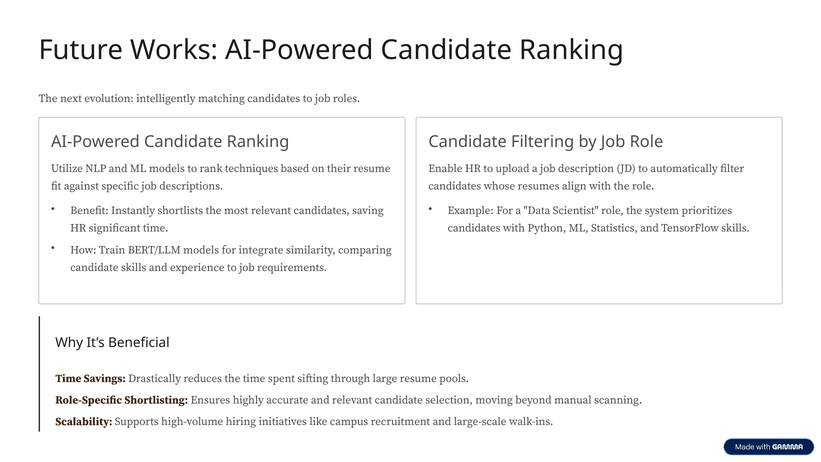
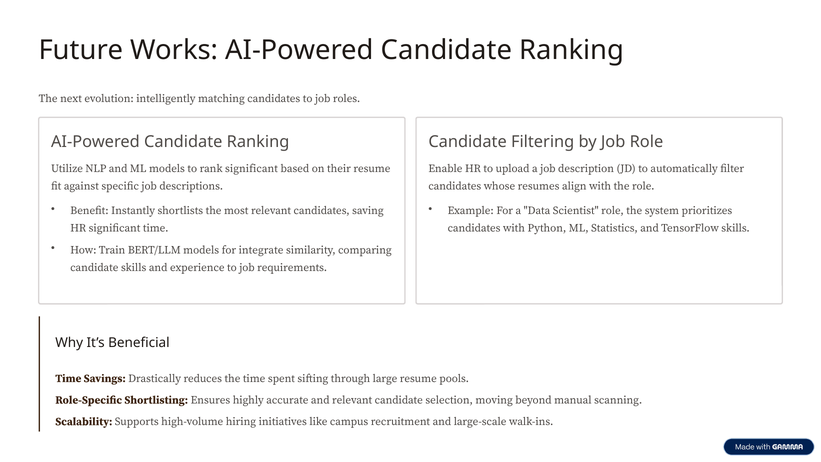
rank techniques: techniques -> significant
